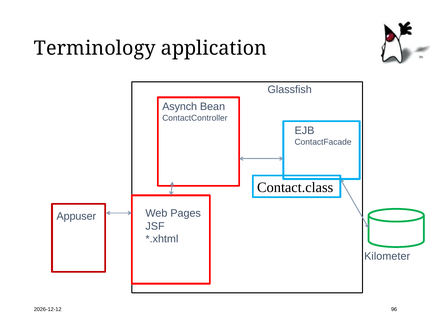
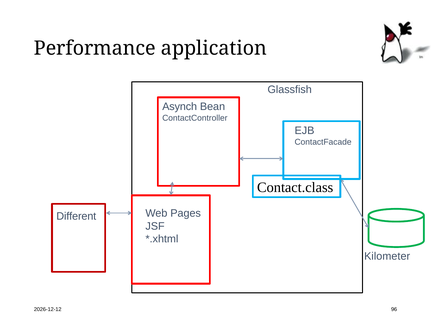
Terminology: Terminology -> Performance
Appuser: Appuser -> Different
